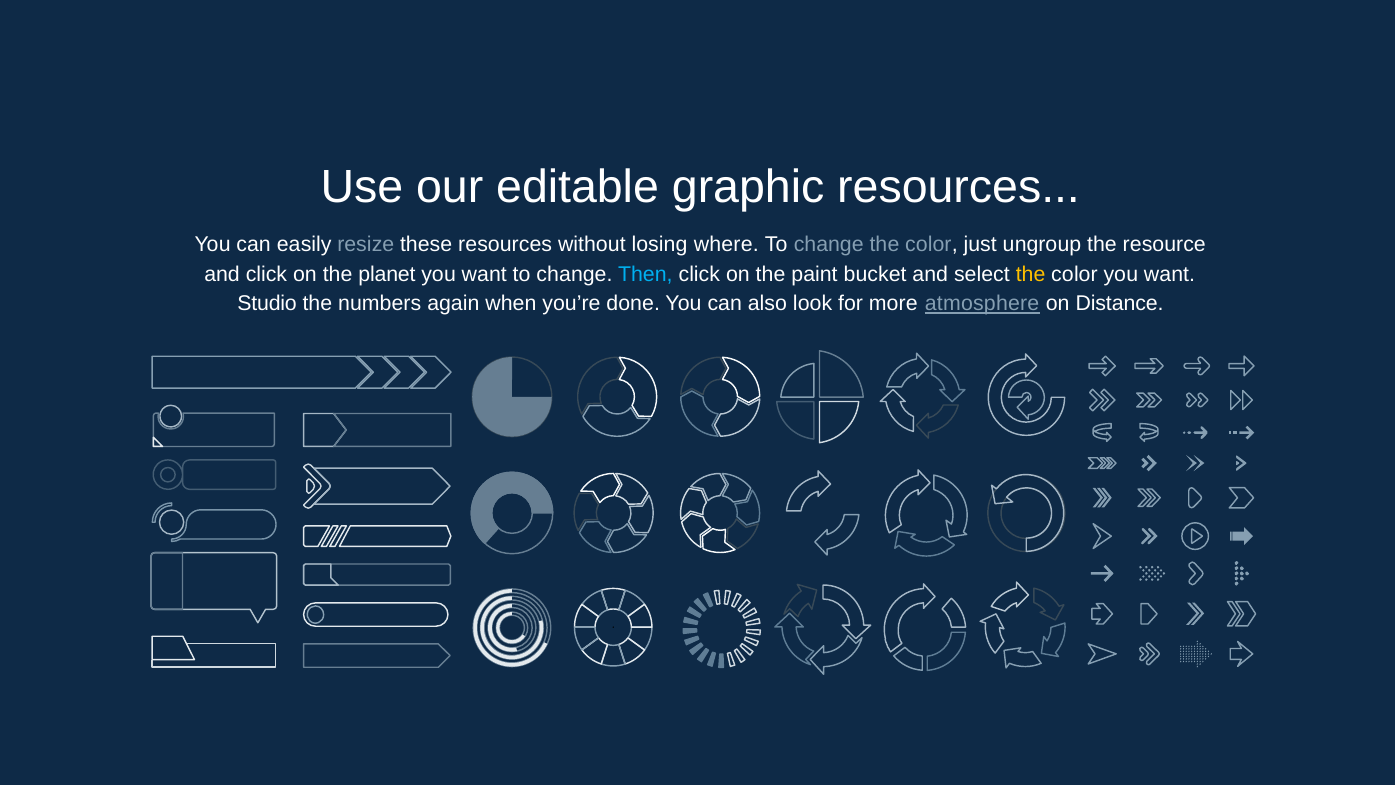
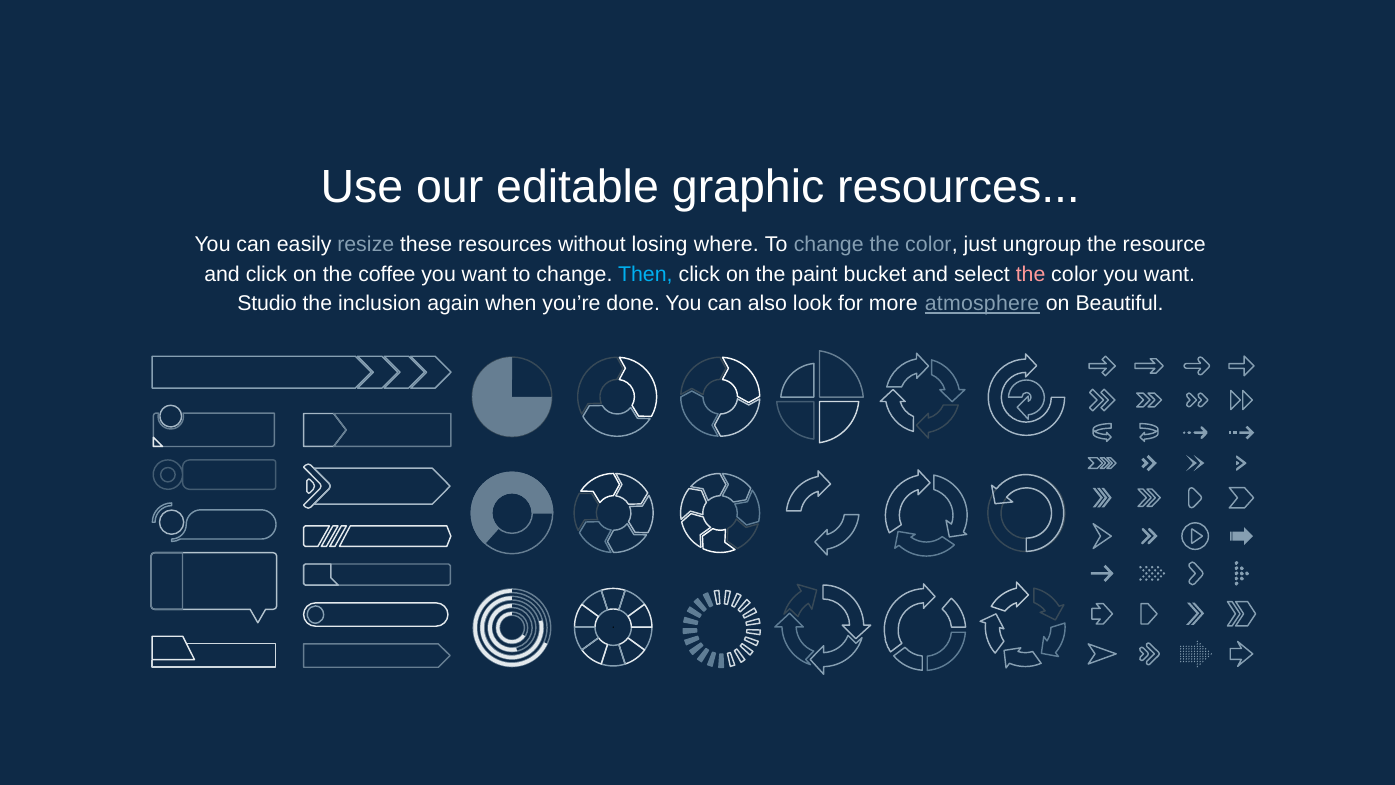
planet: planet -> coffee
the at (1031, 274) colour: yellow -> pink
numbers: numbers -> inclusion
Distance: Distance -> Beautiful
